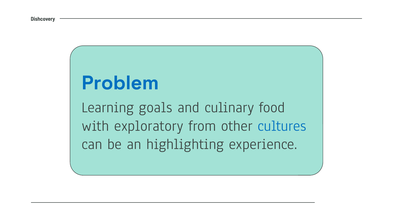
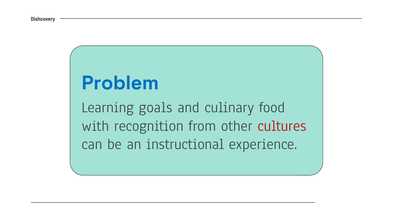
exploratory: exploratory -> recognition
cultures colour: blue -> red
highlighting: highlighting -> instructional
